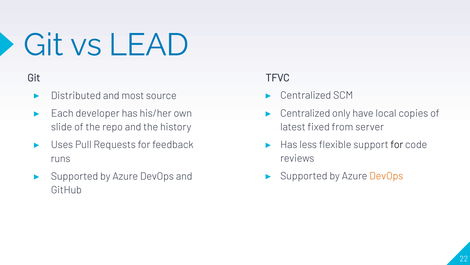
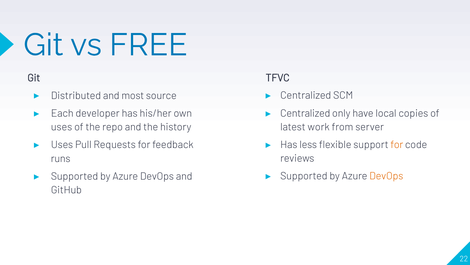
LEAD: LEAD -> FREE
fixed: fixed -> work
slide at (62, 127): slide -> uses
for at (397, 144) colour: black -> orange
